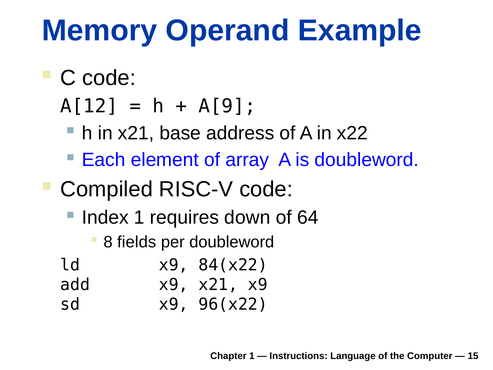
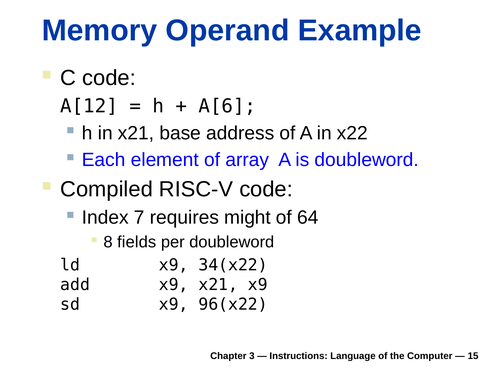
A[9: A[9 -> A[6
Index 1: 1 -> 7
down: down -> might
84(x22: 84(x22 -> 34(x22
Chapter 1: 1 -> 3
